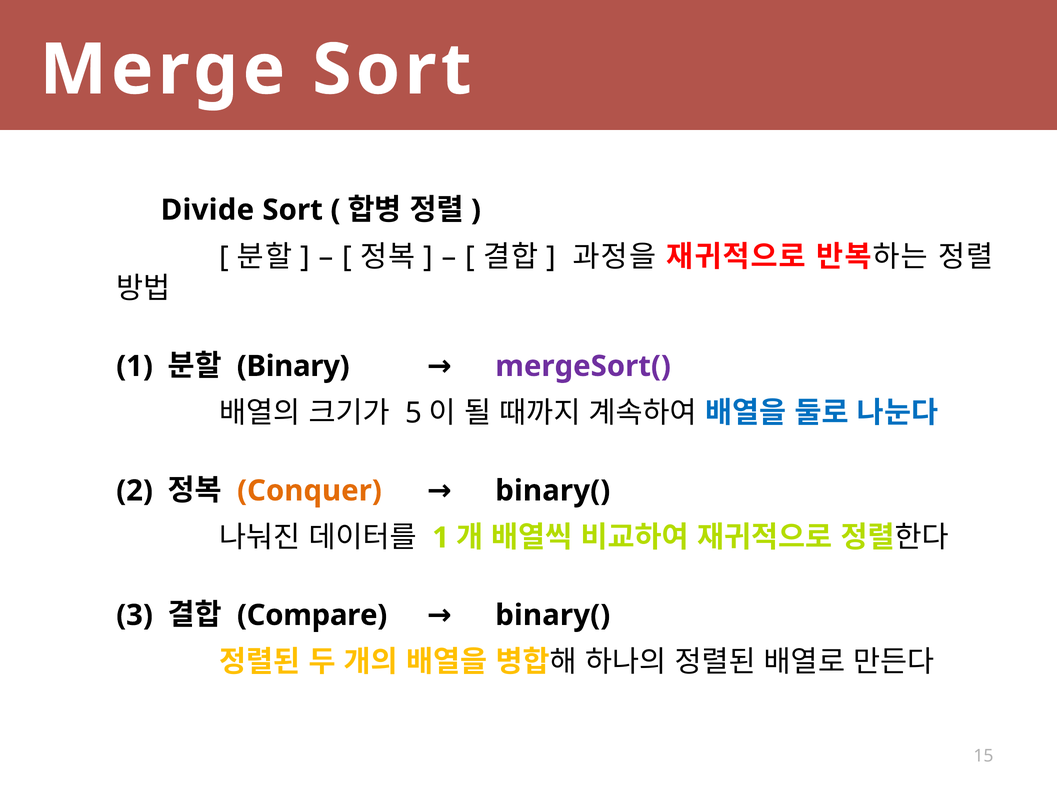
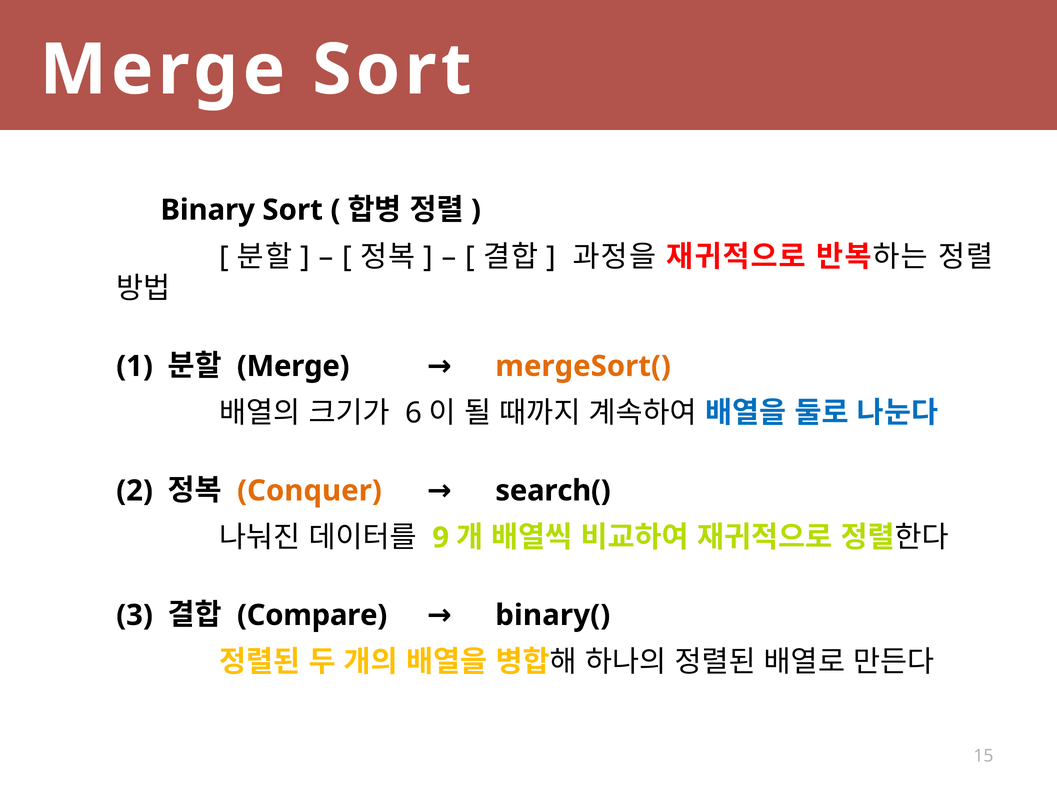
Divide: Divide -> Binary
Binary at (293, 366): Binary -> Merge
mergeSort( colour: purple -> orange
5: 5 -> 6
binary( at (553, 491): binary( -> search(
1 at (441, 538): 1 -> 9
